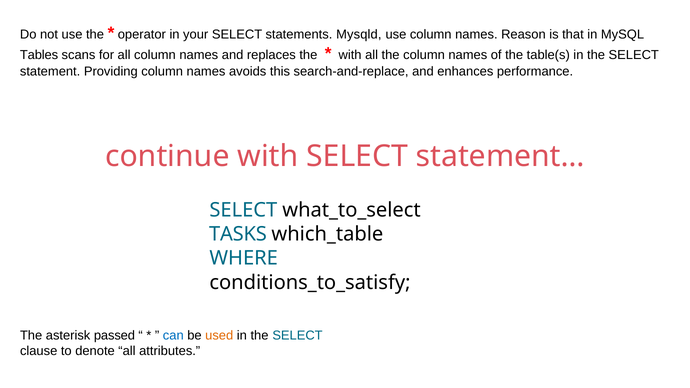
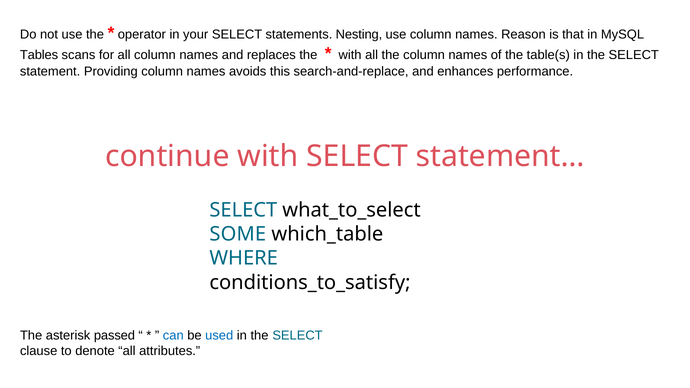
Mysqld: Mysqld -> Nesting
TASKS: TASKS -> SOME
used colour: orange -> blue
